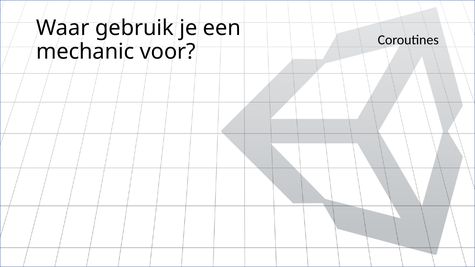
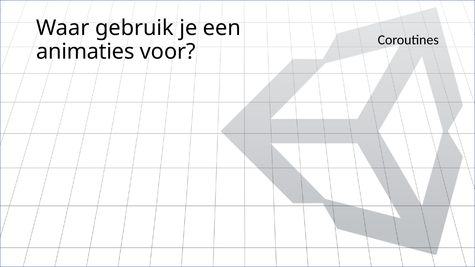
mechanic: mechanic -> animaties
